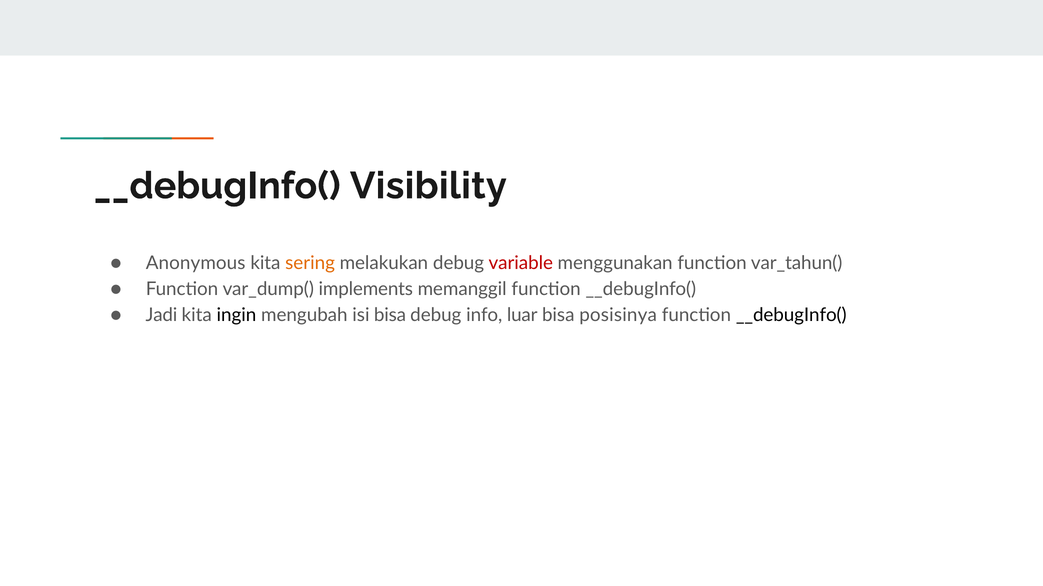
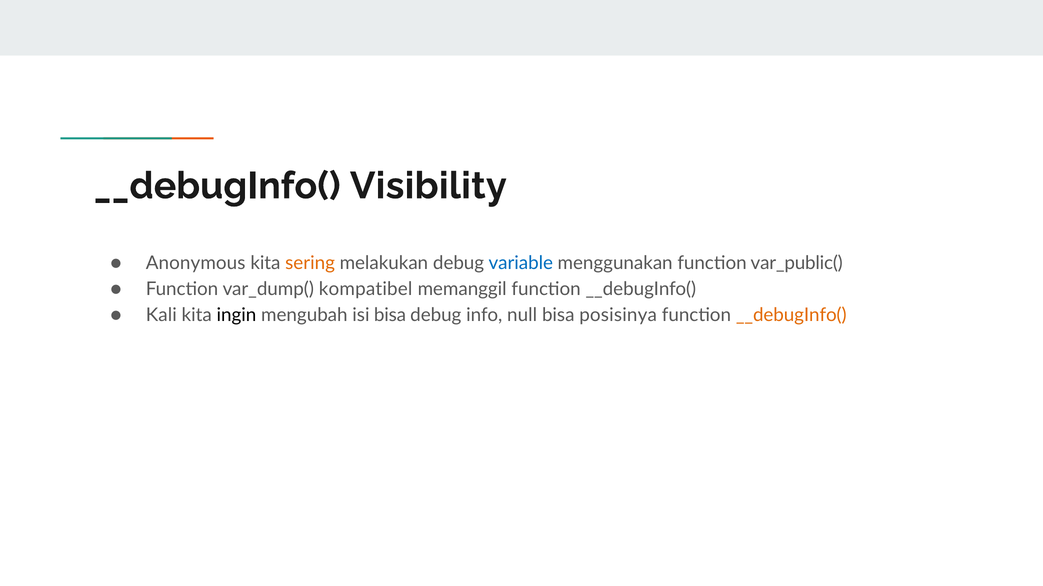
variable colour: red -> blue
var_tahun(: var_tahun( -> var_public(
implements: implements -> kompatibel
Jadi: Jadi -> Kali
luar: luar -> null
__debugInfo( at (791, 316) colour: black -> orange
